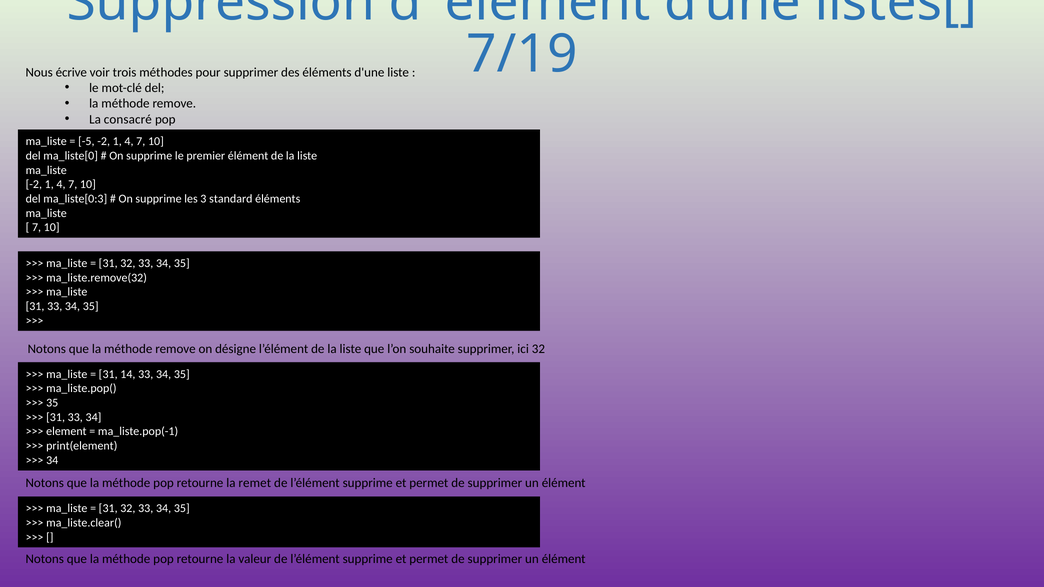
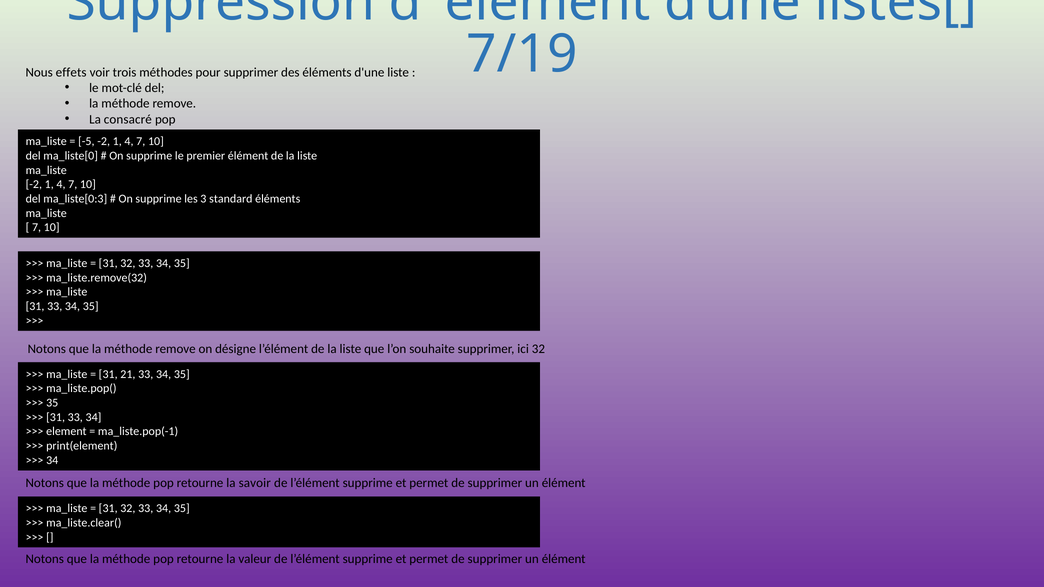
écrive: écrive -> effets
14: 14 -> 21
remet: remet -> savoir
